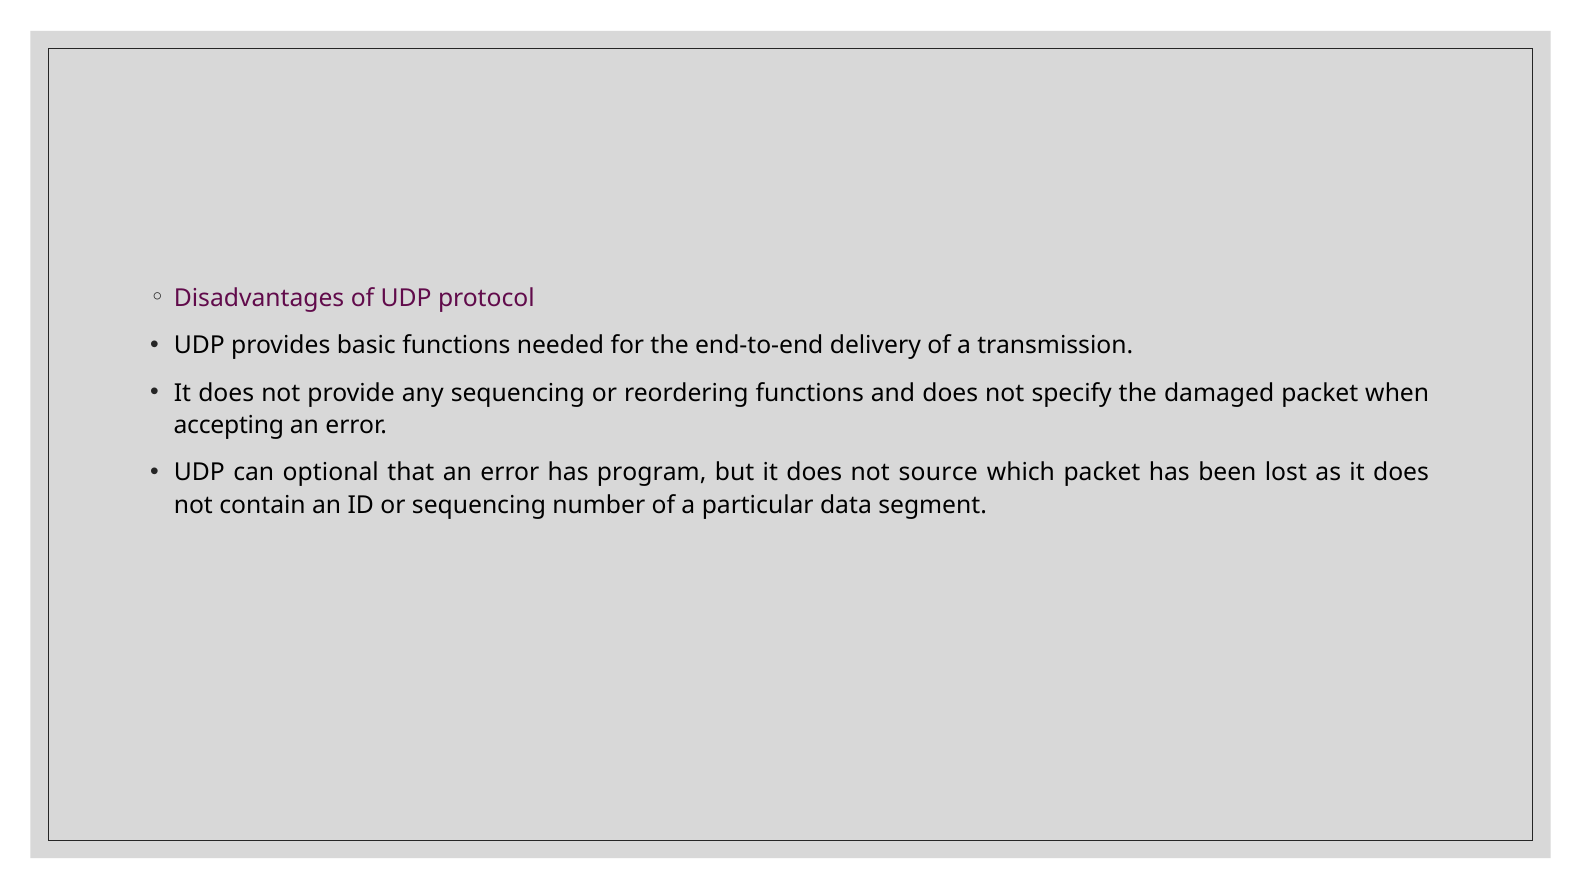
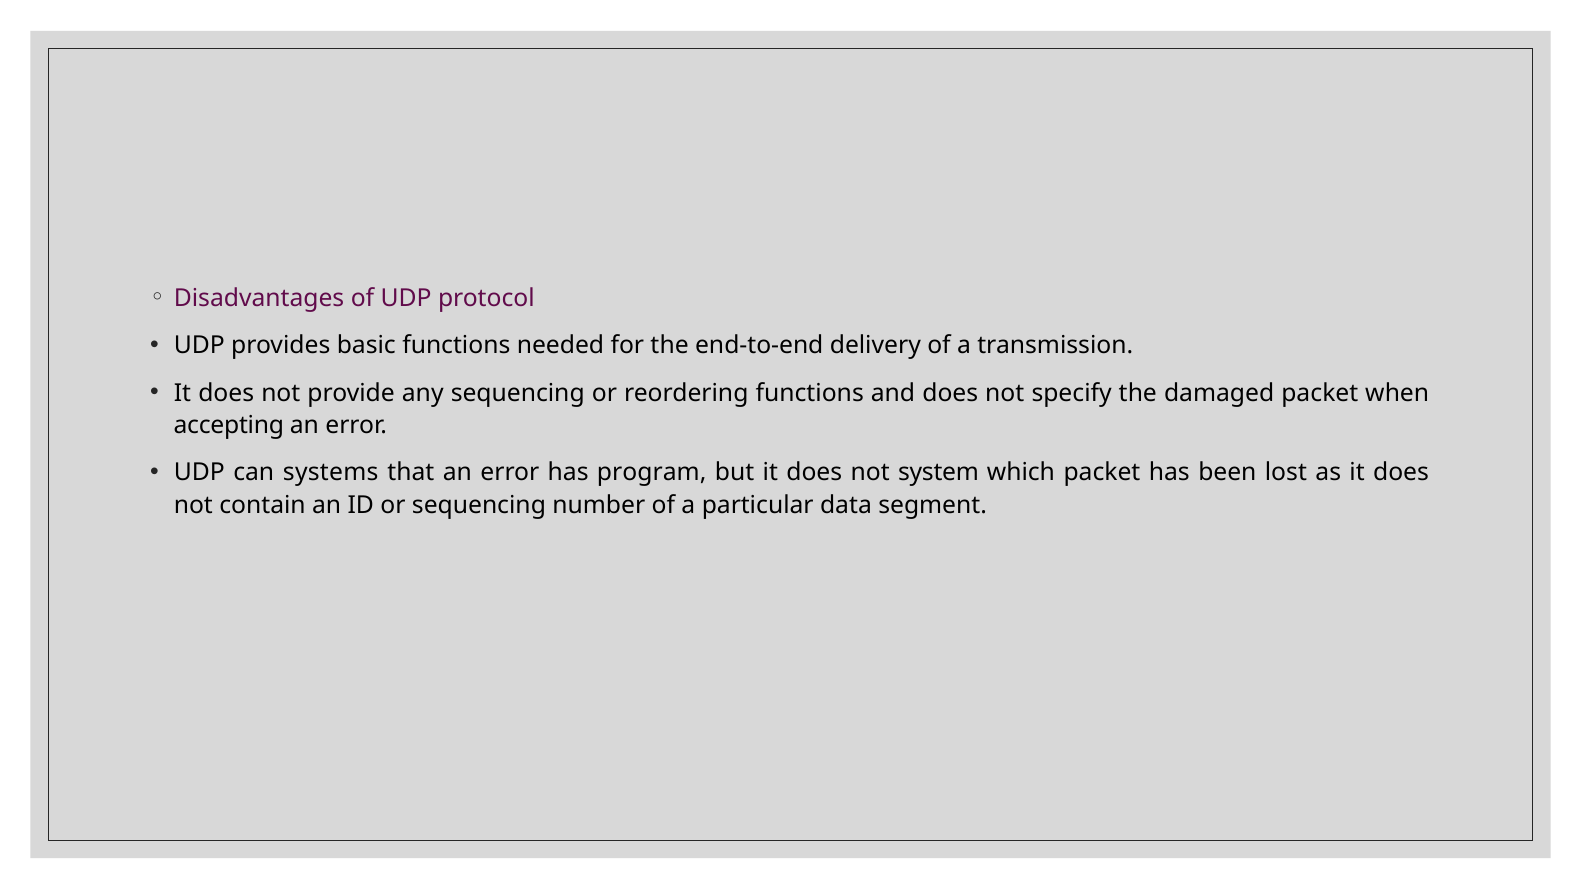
optional: optional -> systems
source: source -> system
